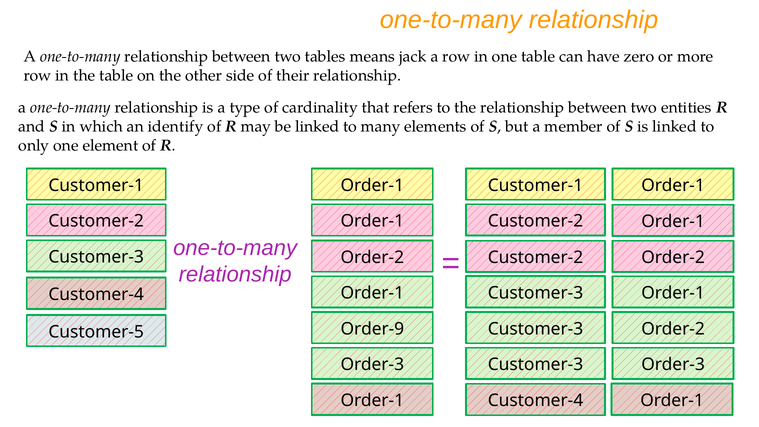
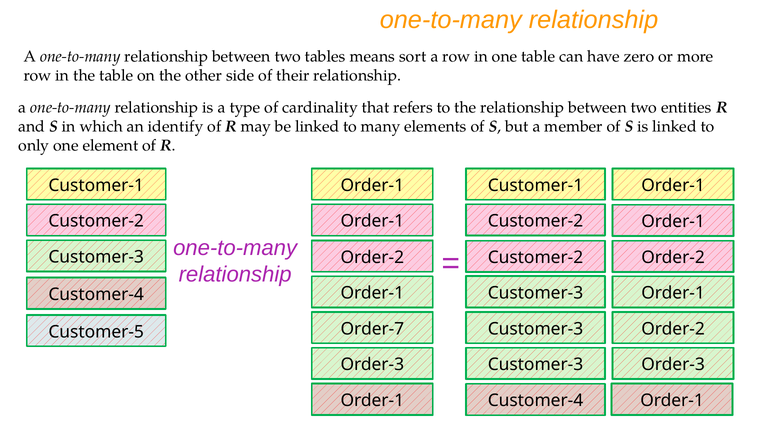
jack: jack -> sort
Order-9: Order-9 -> Order-7
